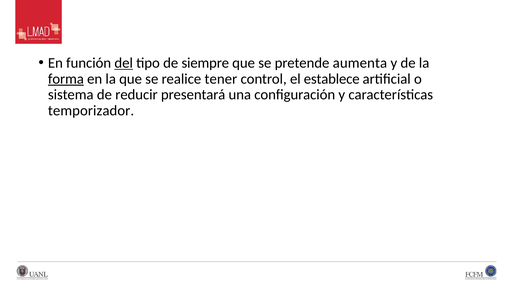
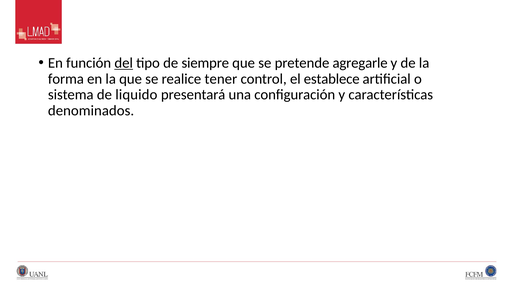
aumenta: aumenta -> agregarle
forma underline: present -> none
reducir: reducir -> liquido
temporizador: temporizador -> denominados
